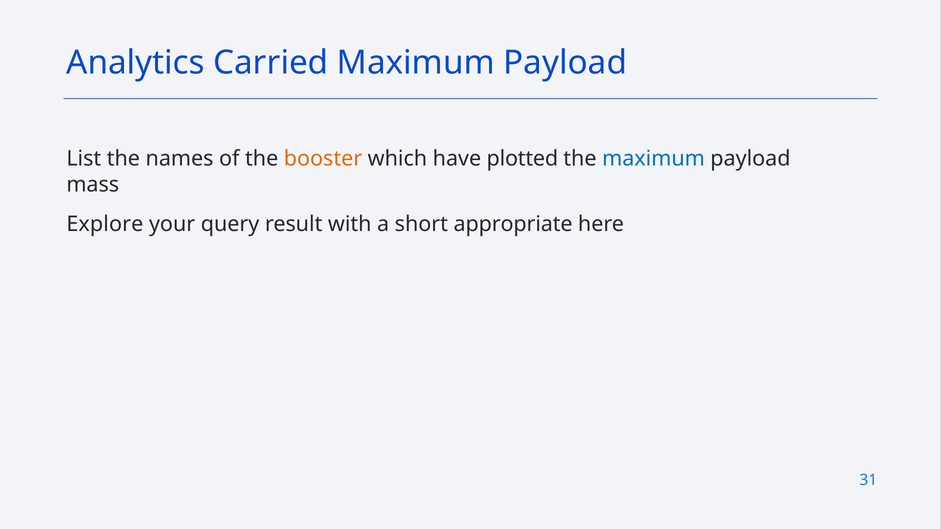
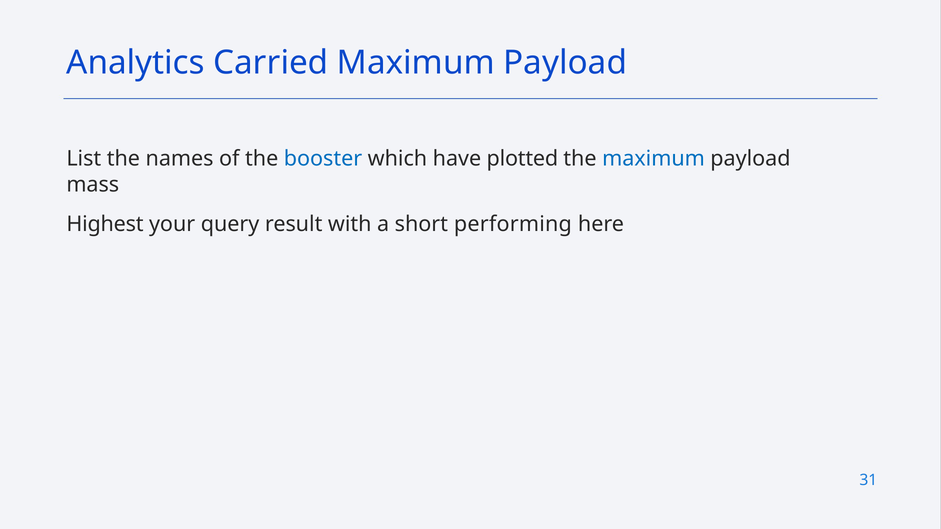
booster colour: orange -> blue
Explore: Explore -> Highest
appropriate: appropriate -> performing
